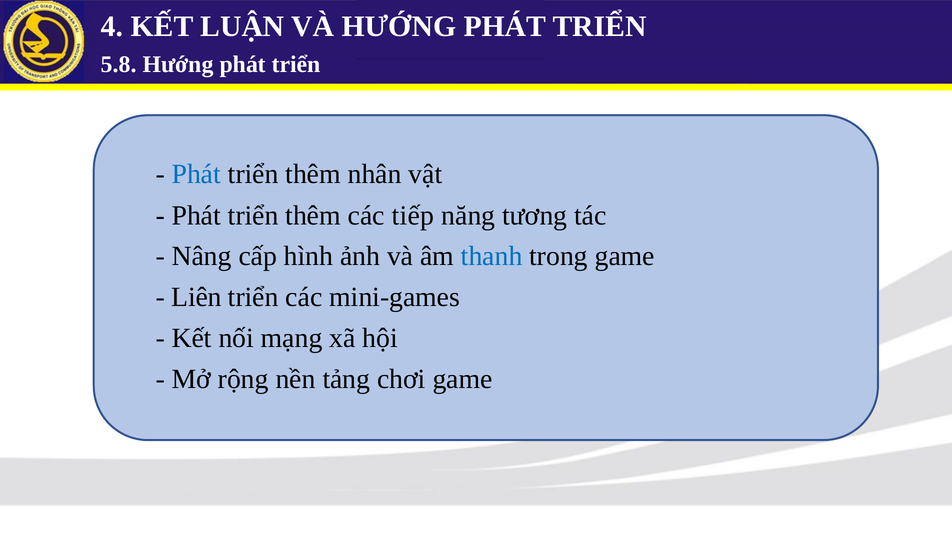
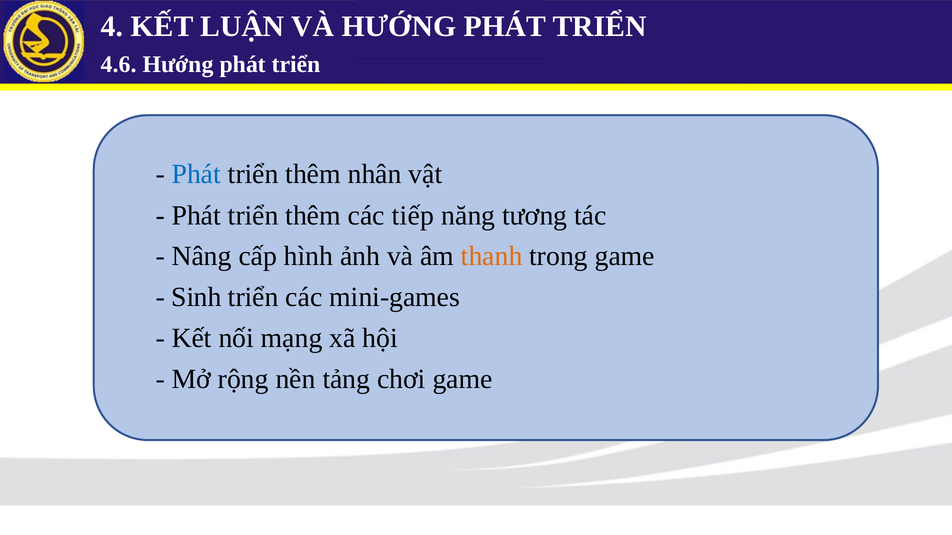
5.8: 5.8 -> 4.6
thanh colour: blue -> orange
Liên: Liên -> Sinh
